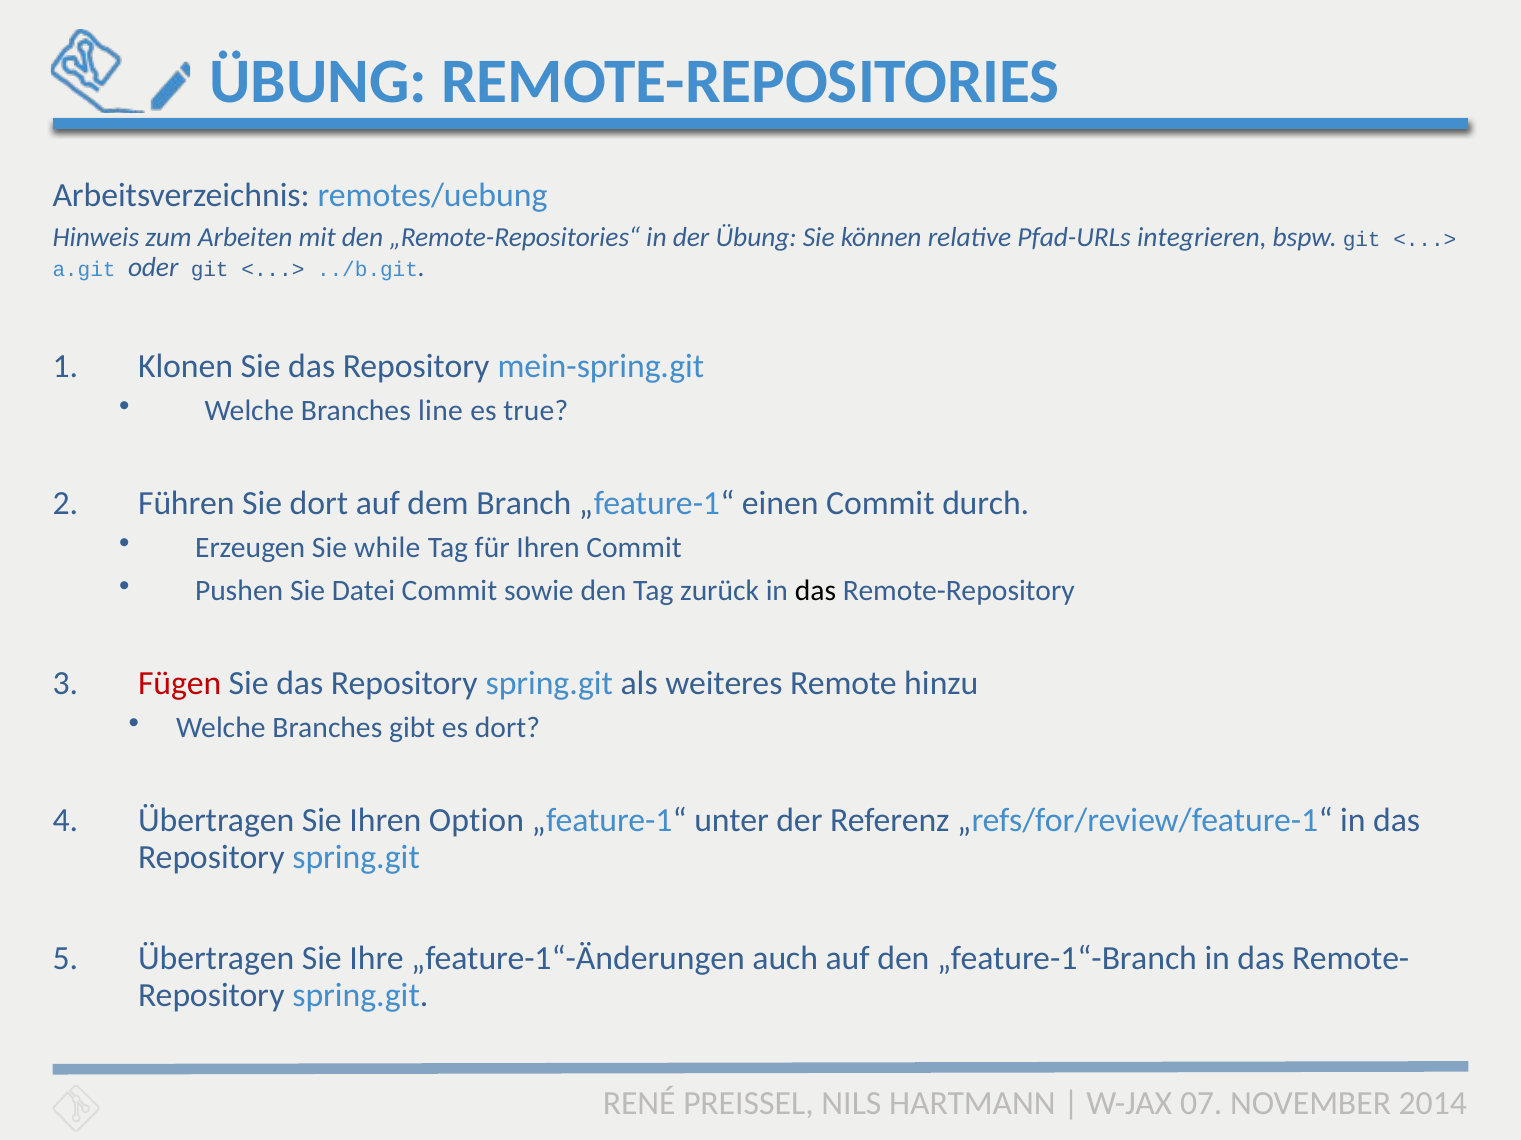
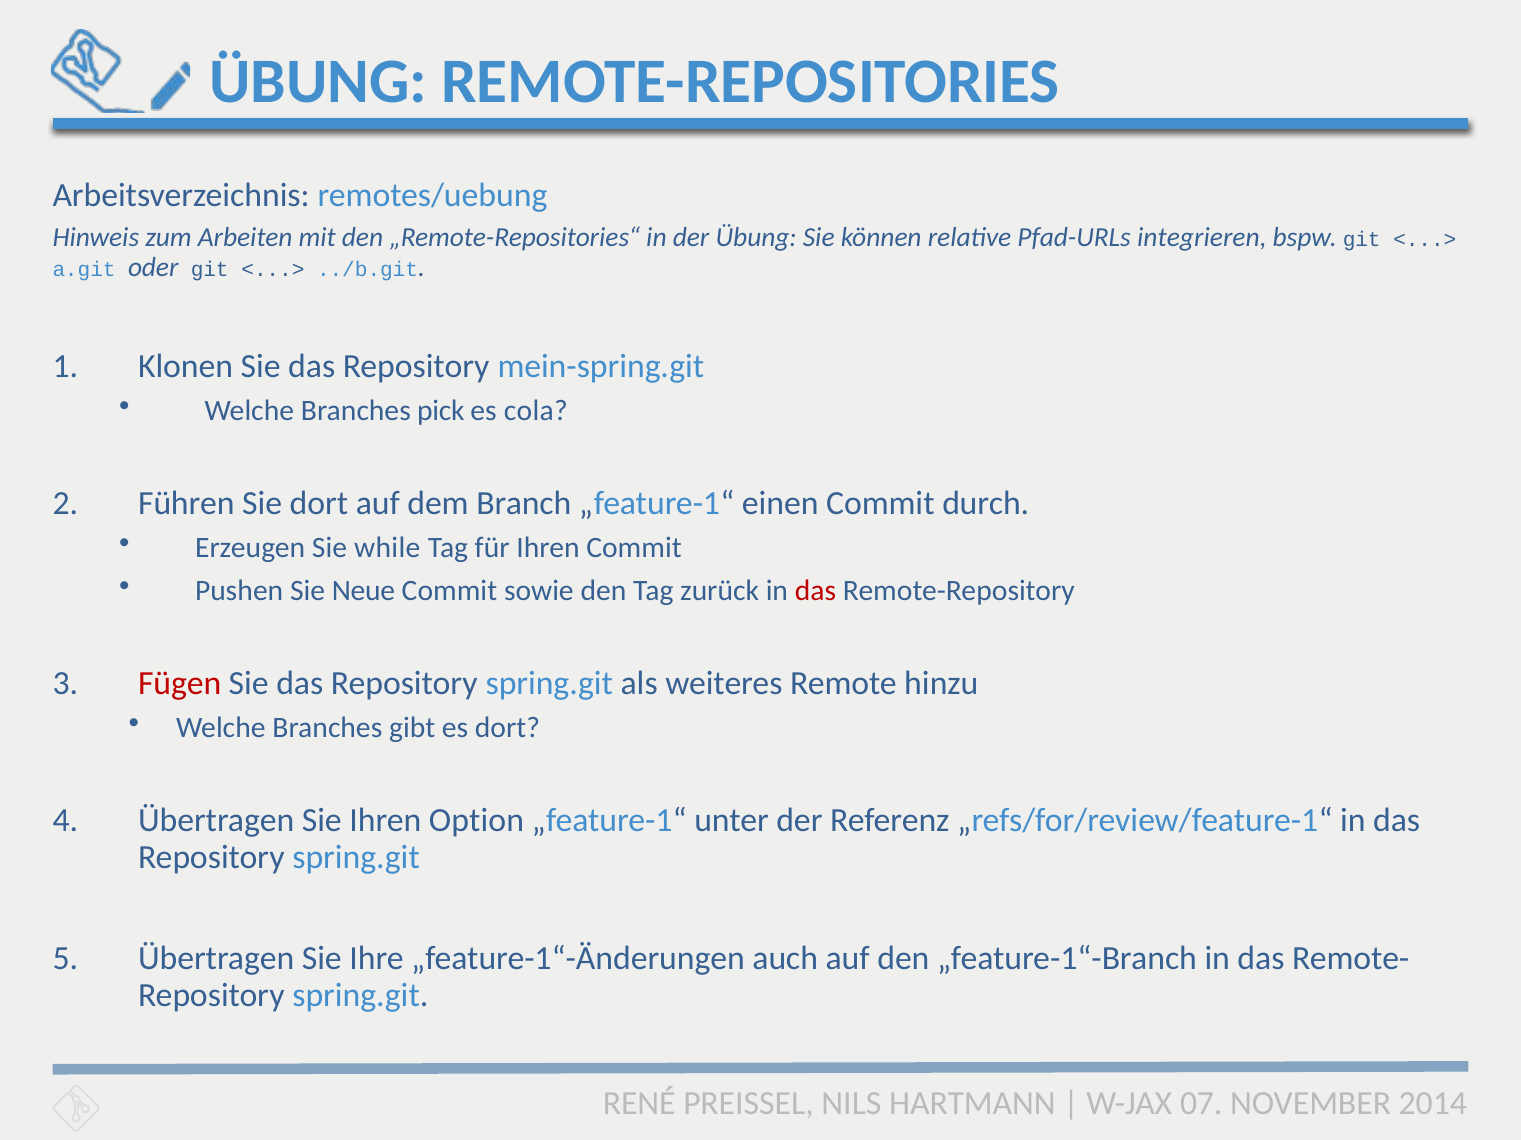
line: line -> pick
true: true -> cola
Datei: Datei -> Neue
das at (815, 591) colour: black -> red
